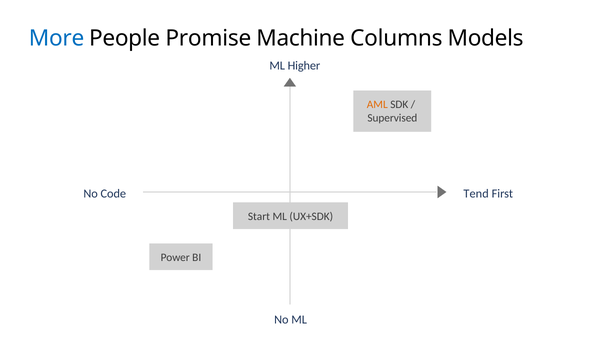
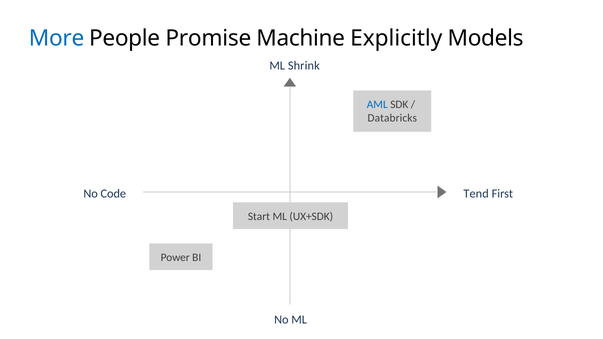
Columns: Columns -> Explicitly
Higher: Higher -> Shrink
AML colour: orange -> blue
Supervised: Supervised -> Databricks
